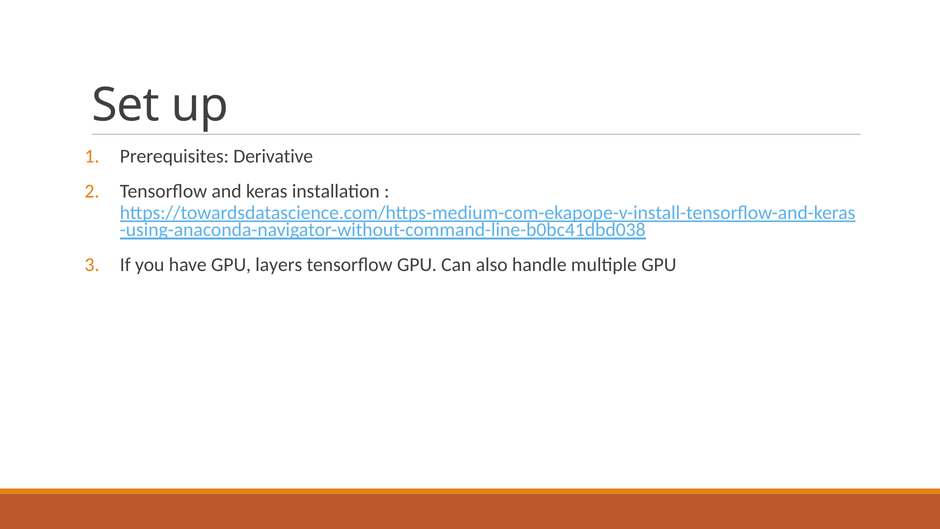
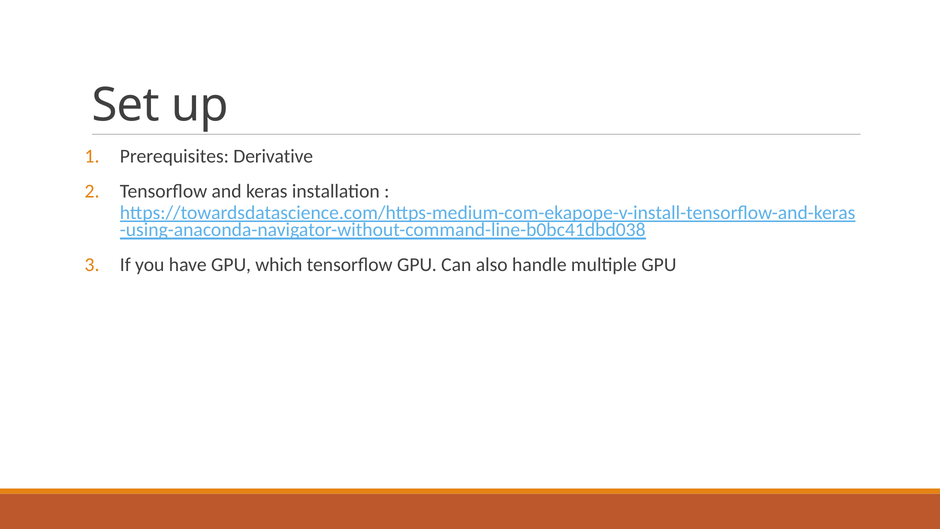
layers: layers -> which
